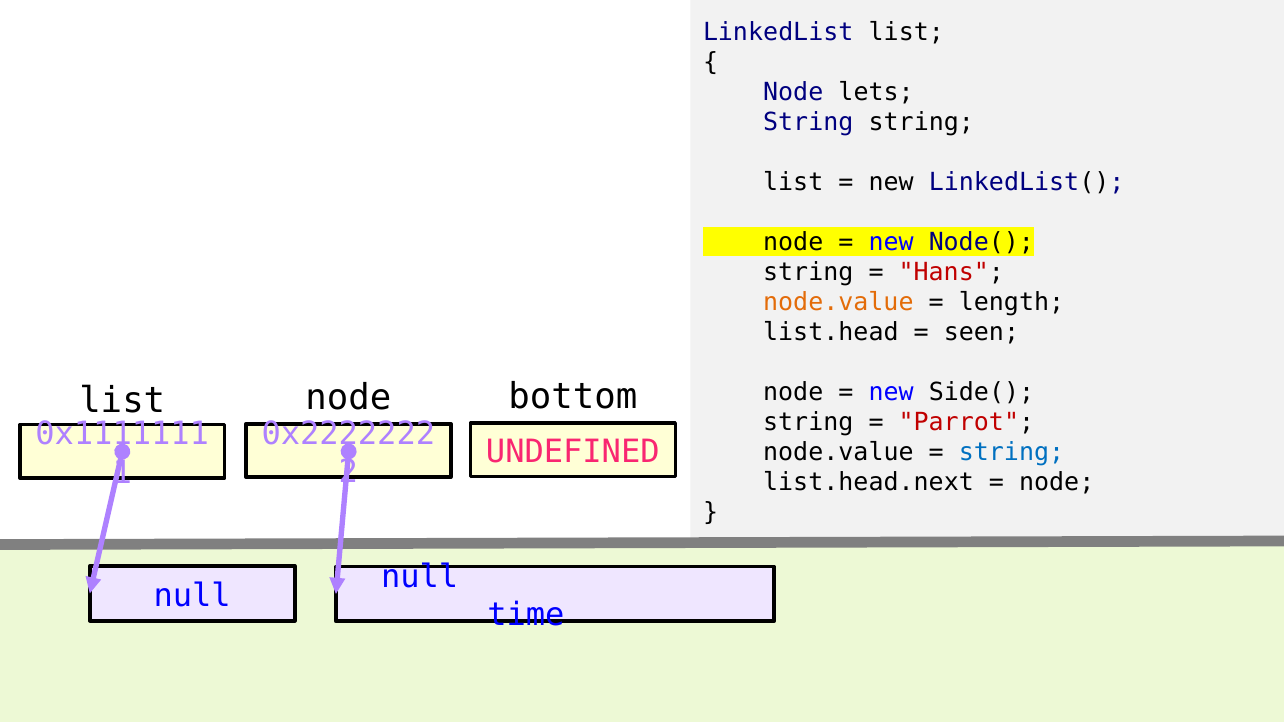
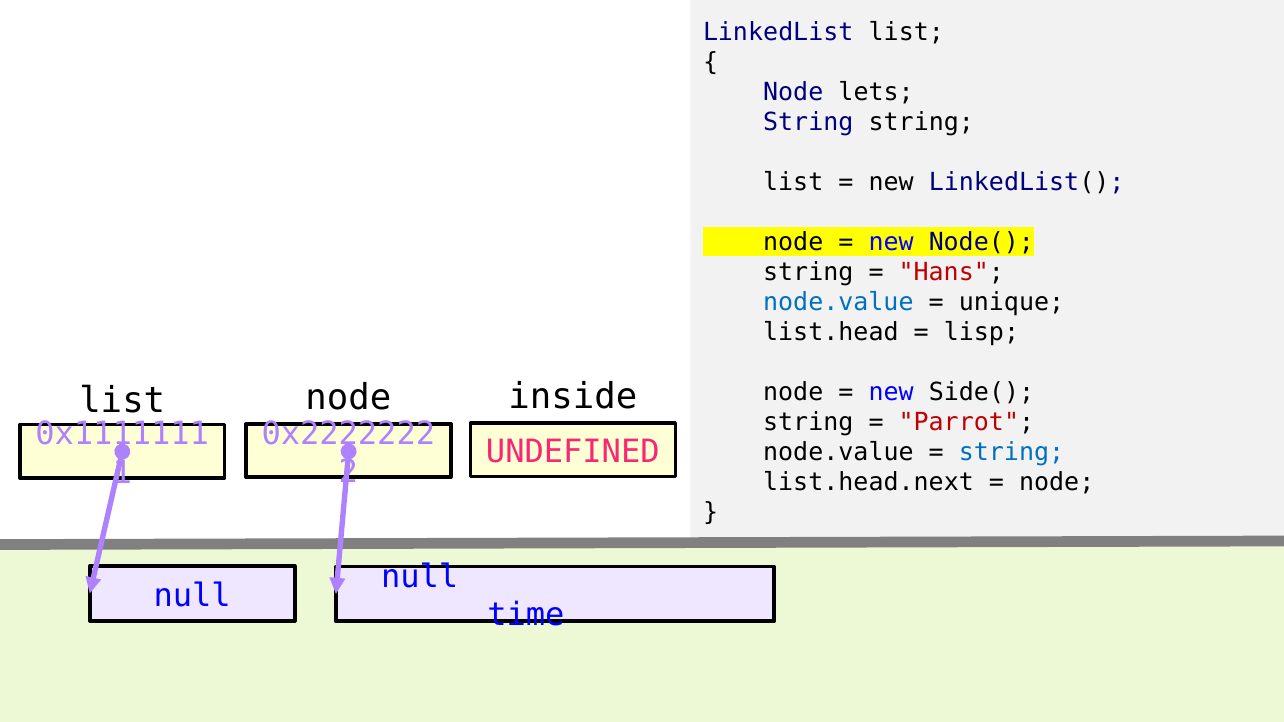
node.value at (838, 302) colour: orange -> blue
length: length -> unique
seen: seen -> lisp
bottom: bottom -> inside
